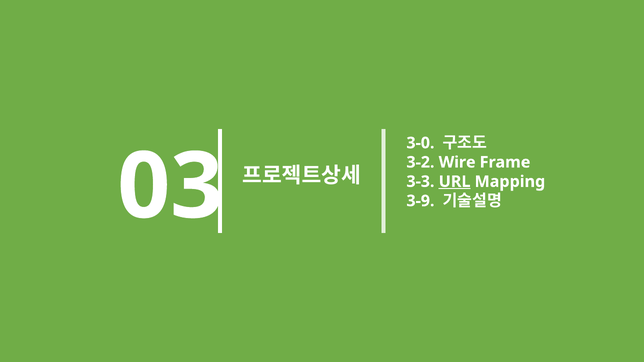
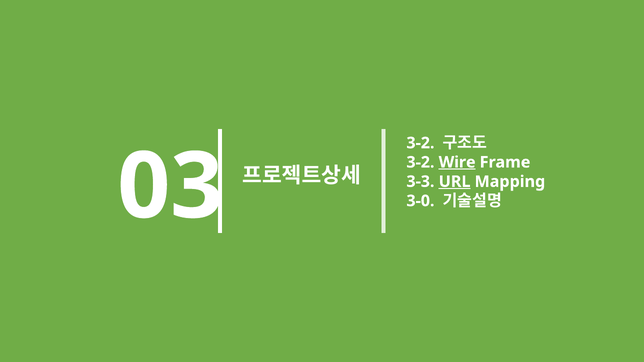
3-0 at (420, 143): 3-0 -> 3-2
Wire underline: none -> present
3-9: 3-9 -> 3-0
